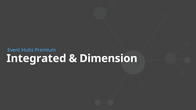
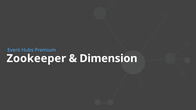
Integrated: Integrated -> Zookeeper
